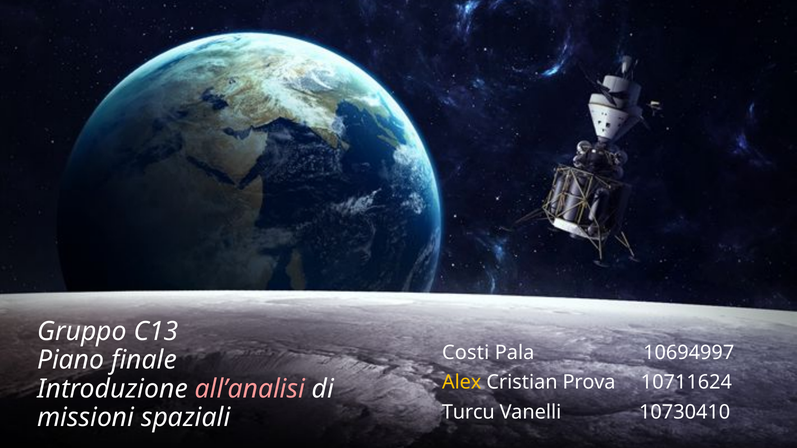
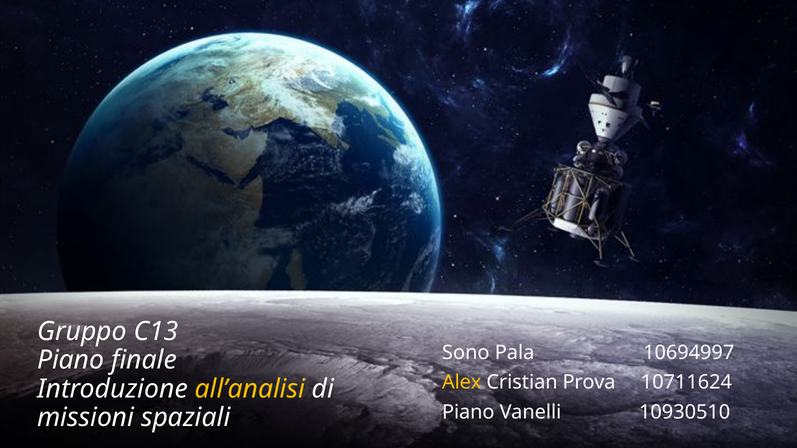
Costi: Costi -> Sono
all’analisi colour: pink -> yellow
Turcu at (468, 412): Turcu -> Piano
10730410: 10730410 -> 10930510
